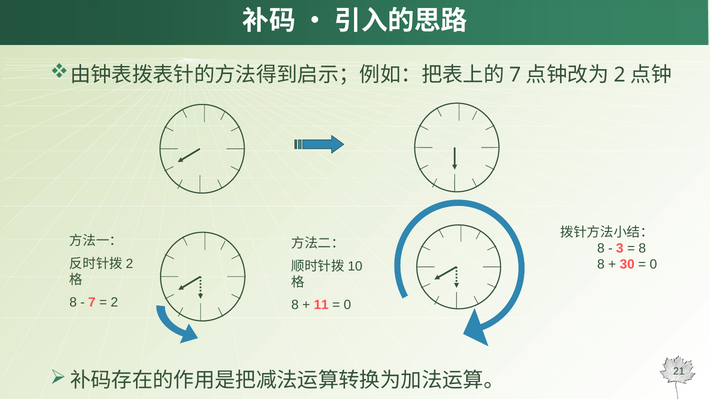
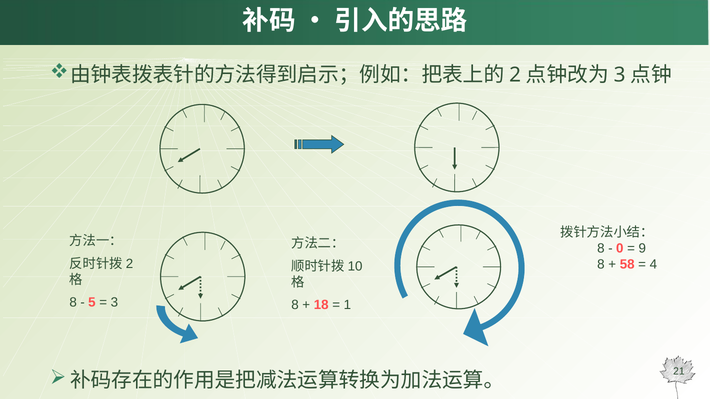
7 at (515, 75): 7 -> 2
2 at (620, 75): 2 -> 3
3: 3 -> 0
8 at (642, 248): 8 -> 9
30: 30 -> 58
0 at (653, 264): 0 -> 4
7 at (92, 303): 7 -> 5
2 at (114, 303): 2 -> 3
11: 11 -> 18
0 at (347, 305): 0 -> 1
